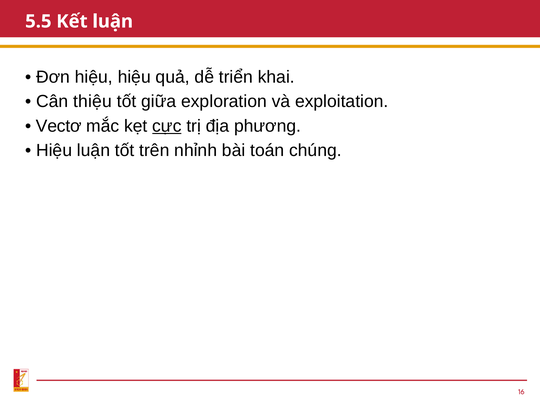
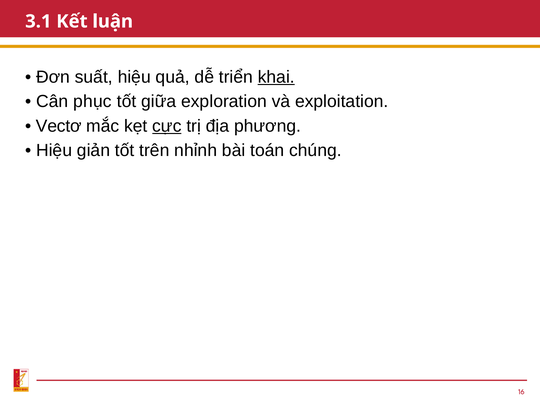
5.5: 5.5 -> 3.1
Đơn hiệu: hiệu -> suất
khai underline: none -> present
thiệu: thiệu -> phục
Hiệu luận: luận -> giản
